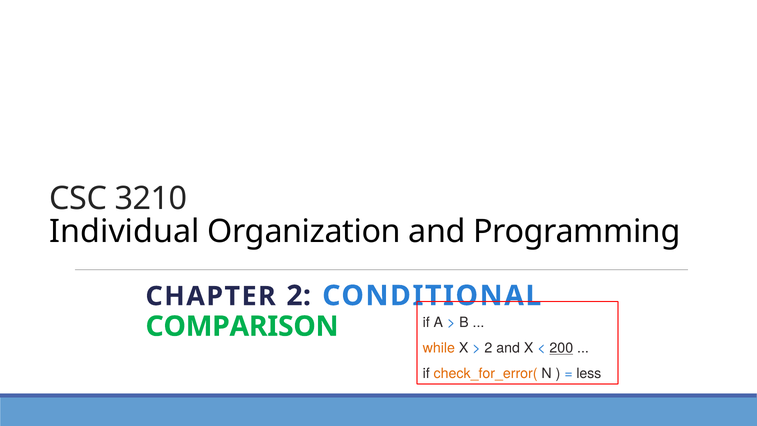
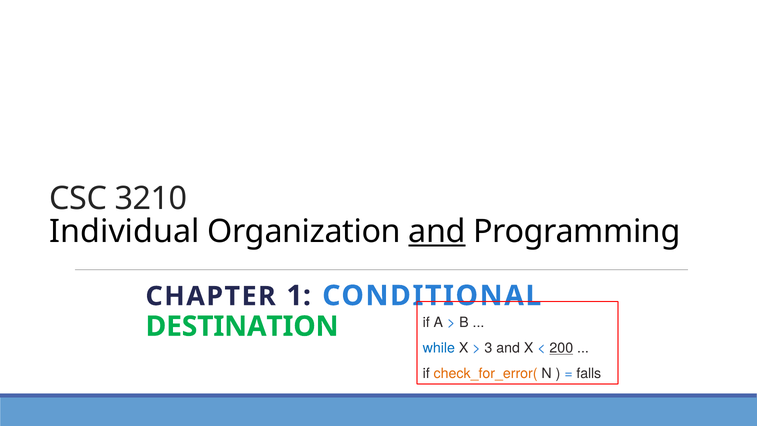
and at (437, 231) underline: none -> present
CHAPTER 2: 2 -> 1
COMPARISON: COMPARISON -> DESTINATION
while colour: orange -> blue
2 at (488, 348): 2 -> 3
less: less -> falls
